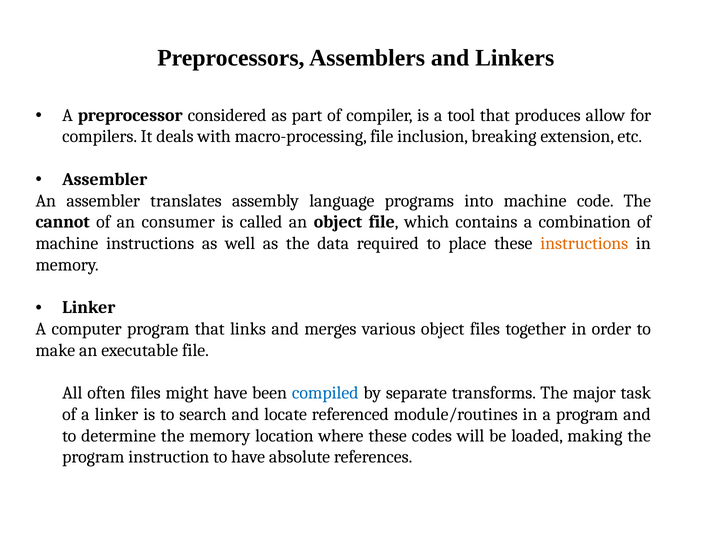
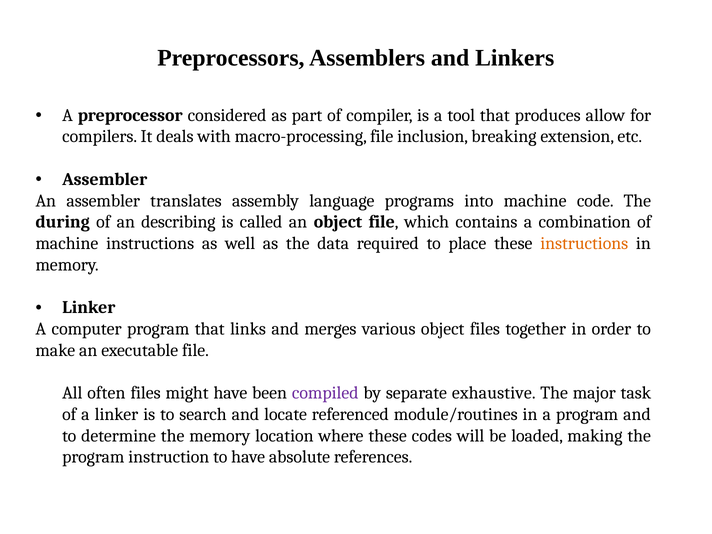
cannot: cannot -> during
consumer: consumer -> describing
compiled colour: blue -> purple
transforms: transforms -> exhaustive
